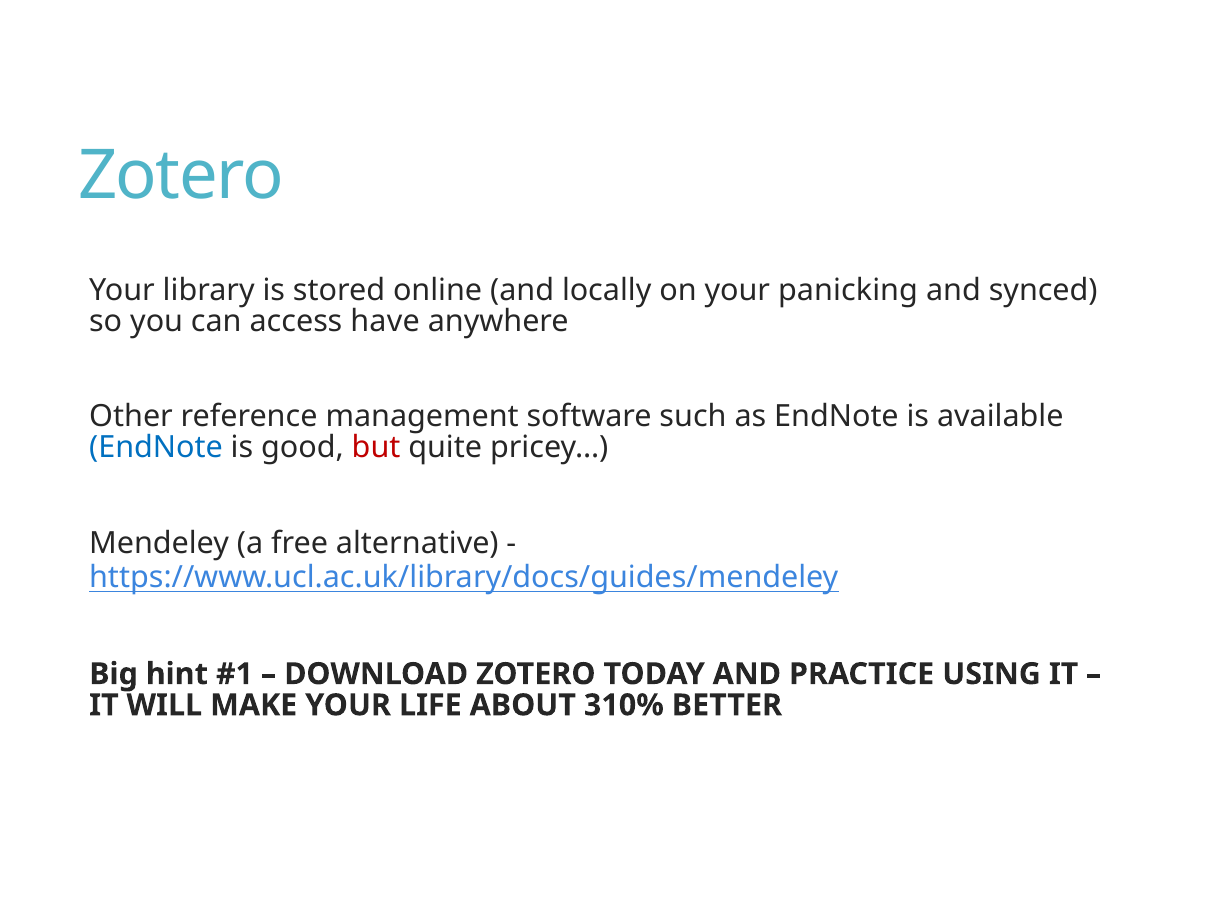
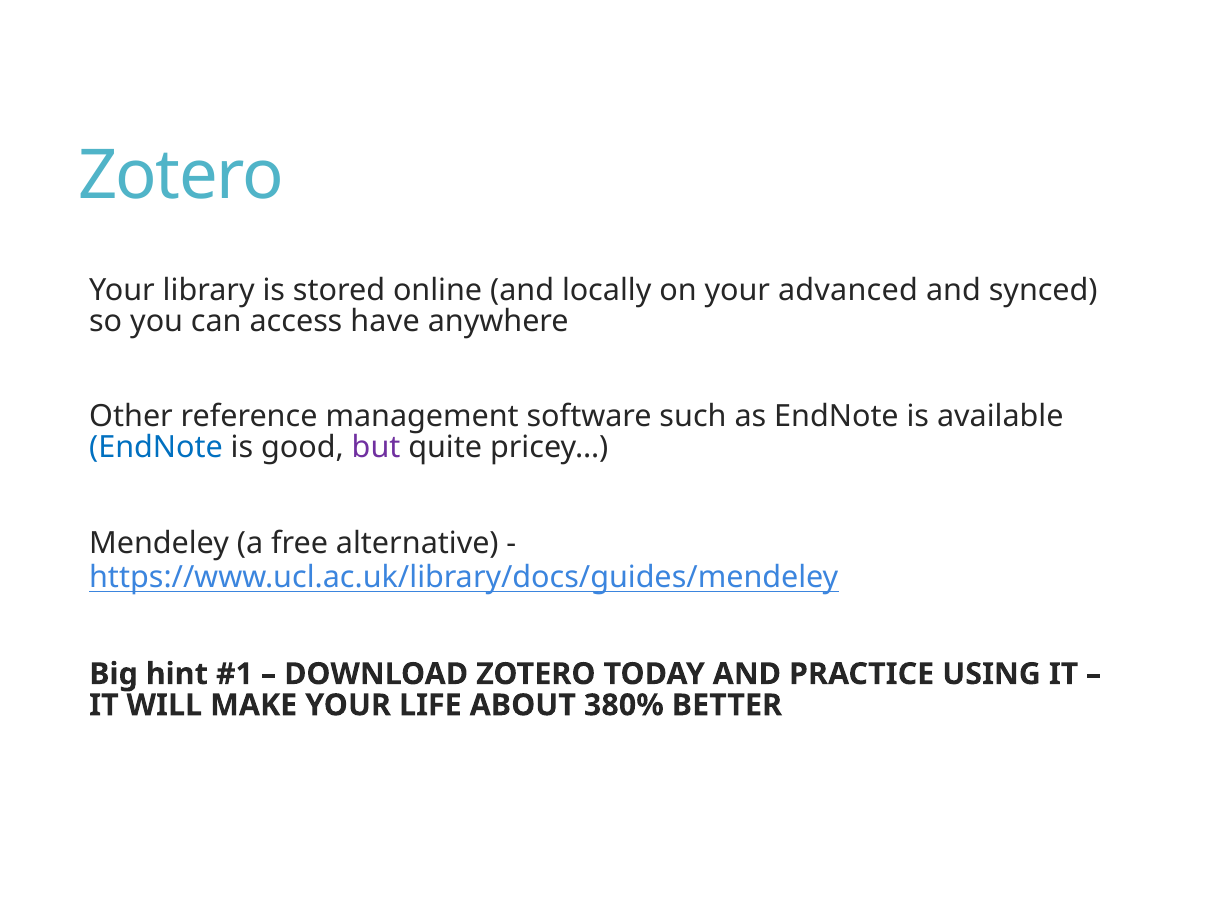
panicking: panicking -> advanced
but colour: red -> purple
310%: 310% -> 380%
